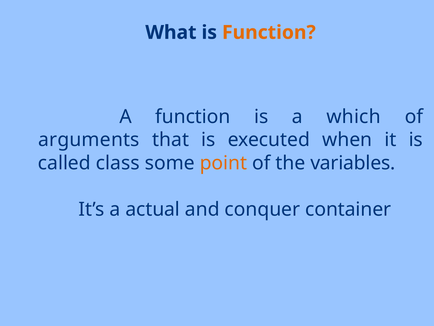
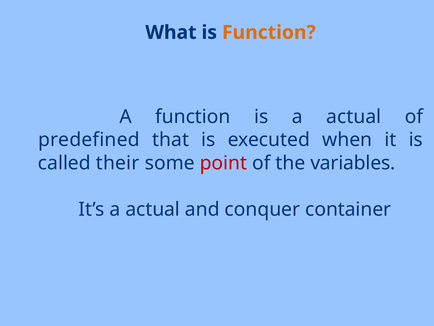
is a which: which -> actual
arguments: arguments -> predefined
class: class -> their
point colour: orange -> red
